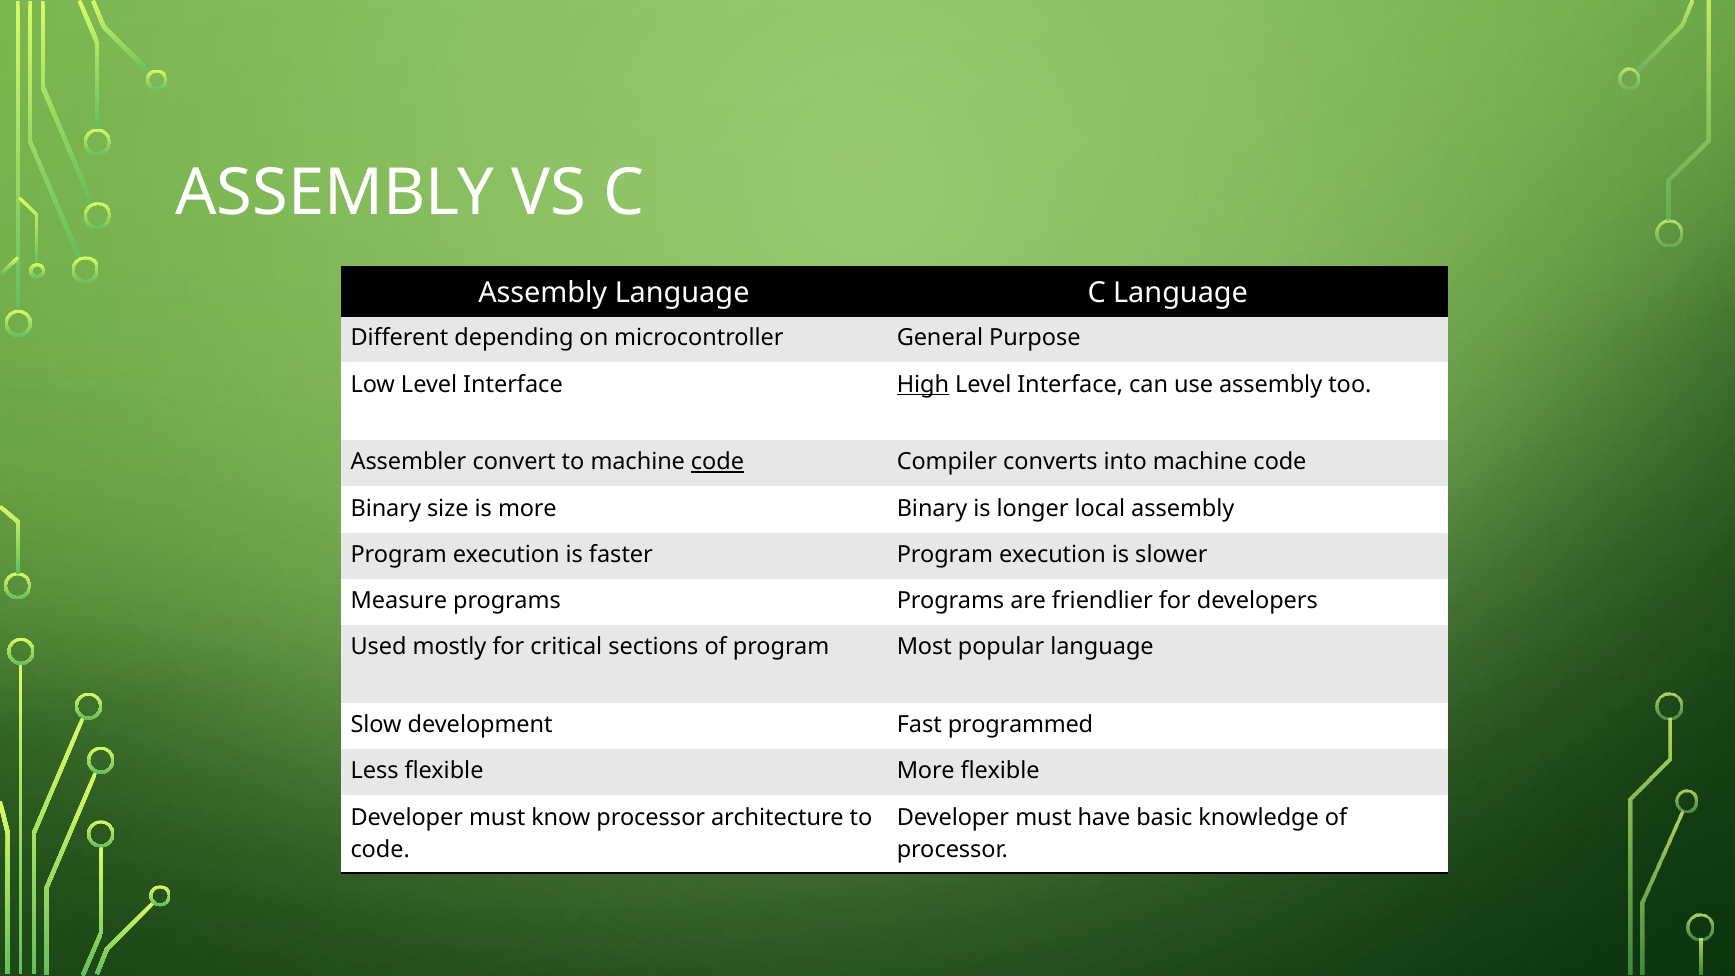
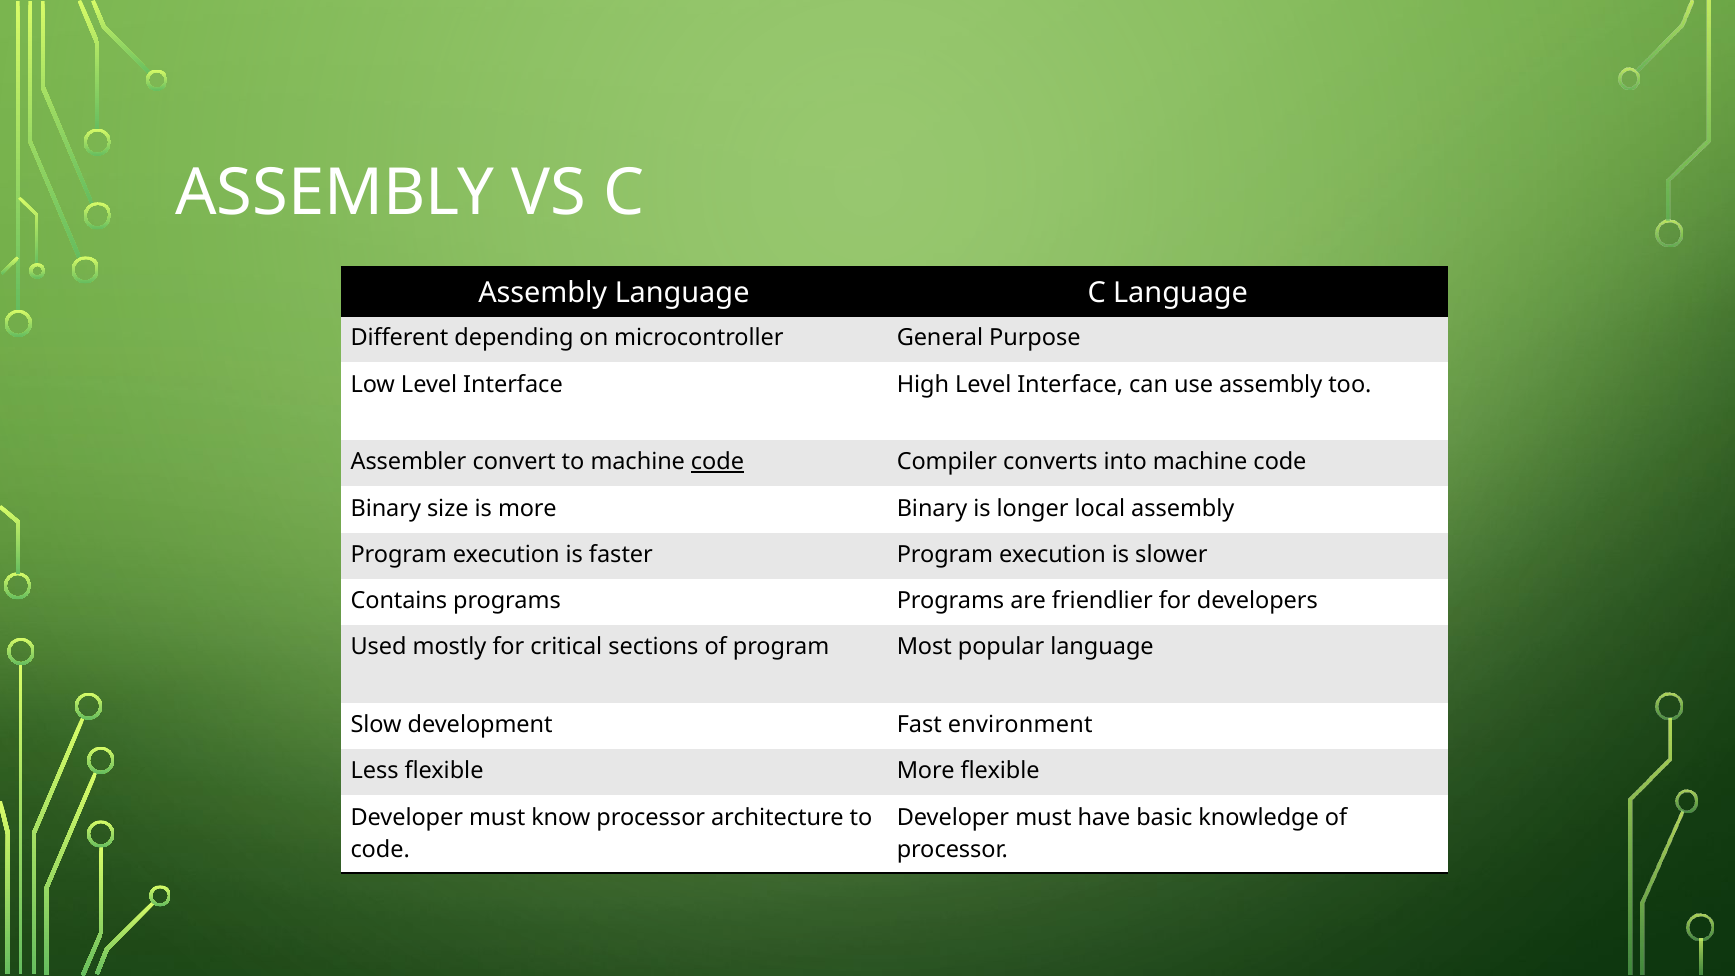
High underline: present -> none
Measure: Measure -> Contains
programmed: programmed -> environment
